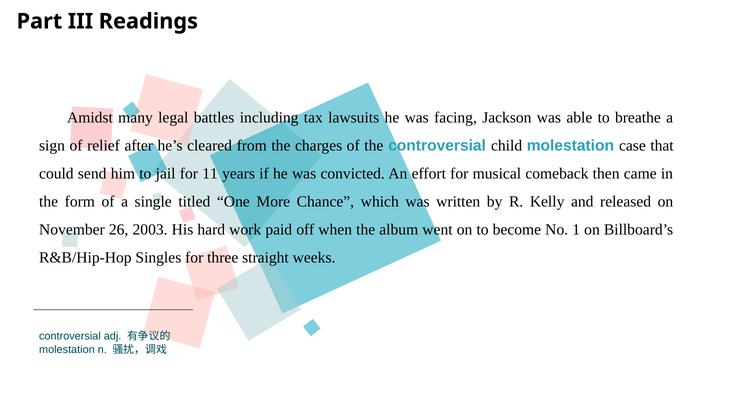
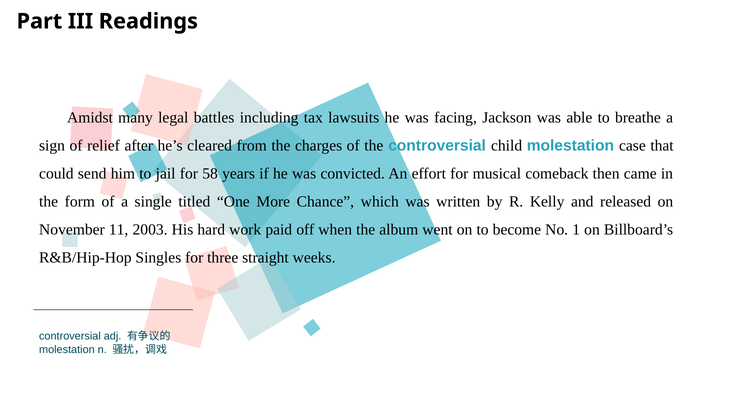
11: 11 -> 58
26: 26 -> 11
